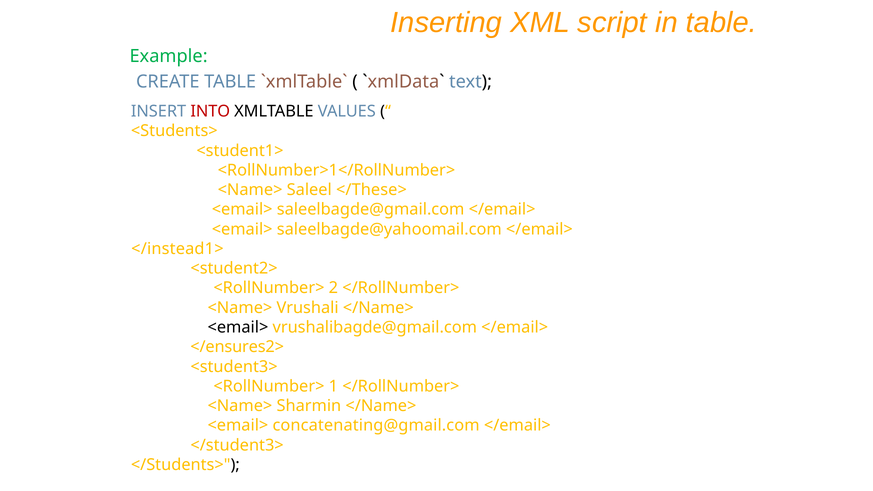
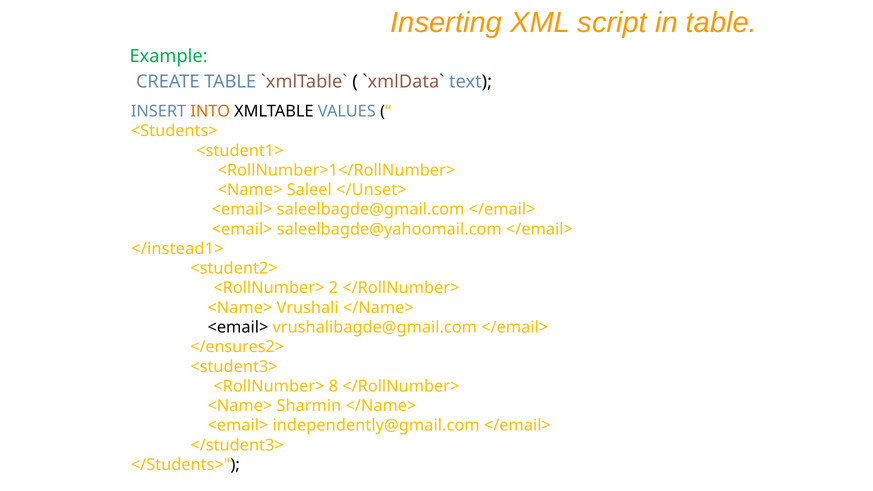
INTO colour: red -> orange
</These>: </These> -> </Unset>
1: 1 -> 8
concatenating@gmail.com: concatenating@gmail.com -> independently@gmail.com
